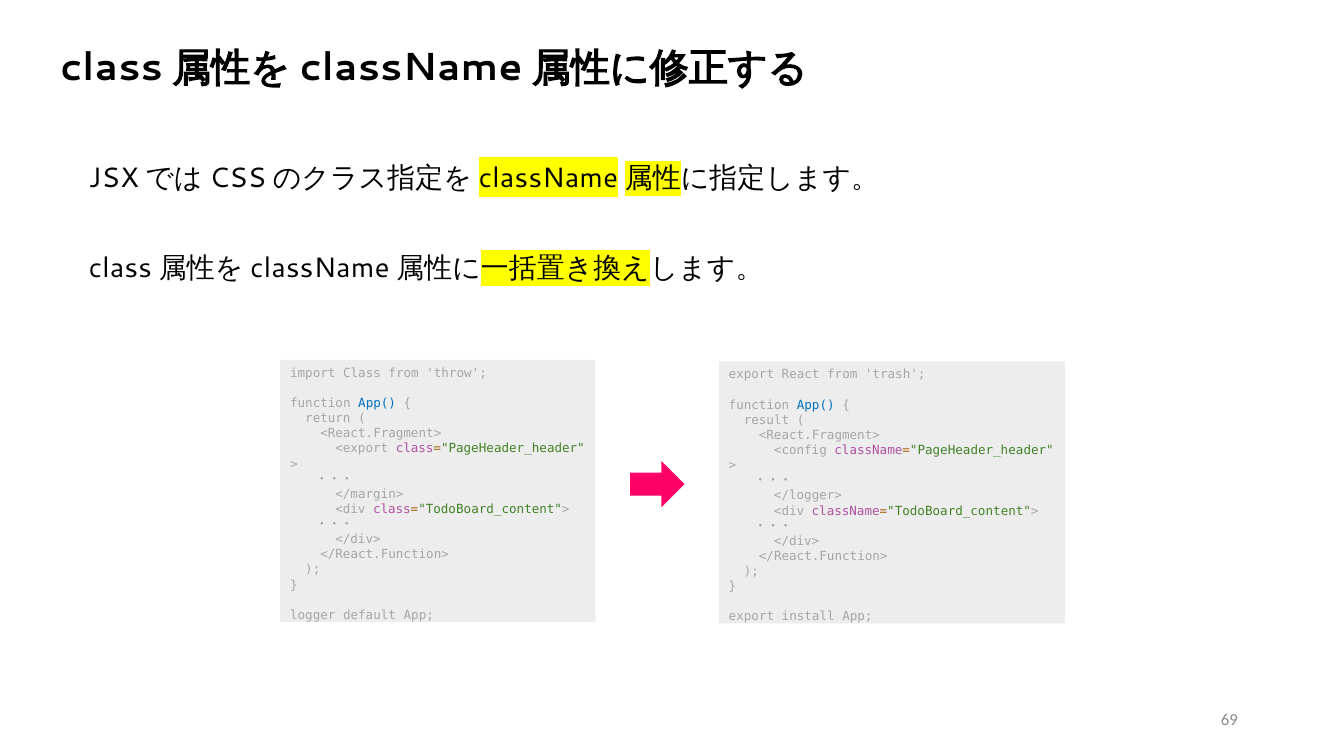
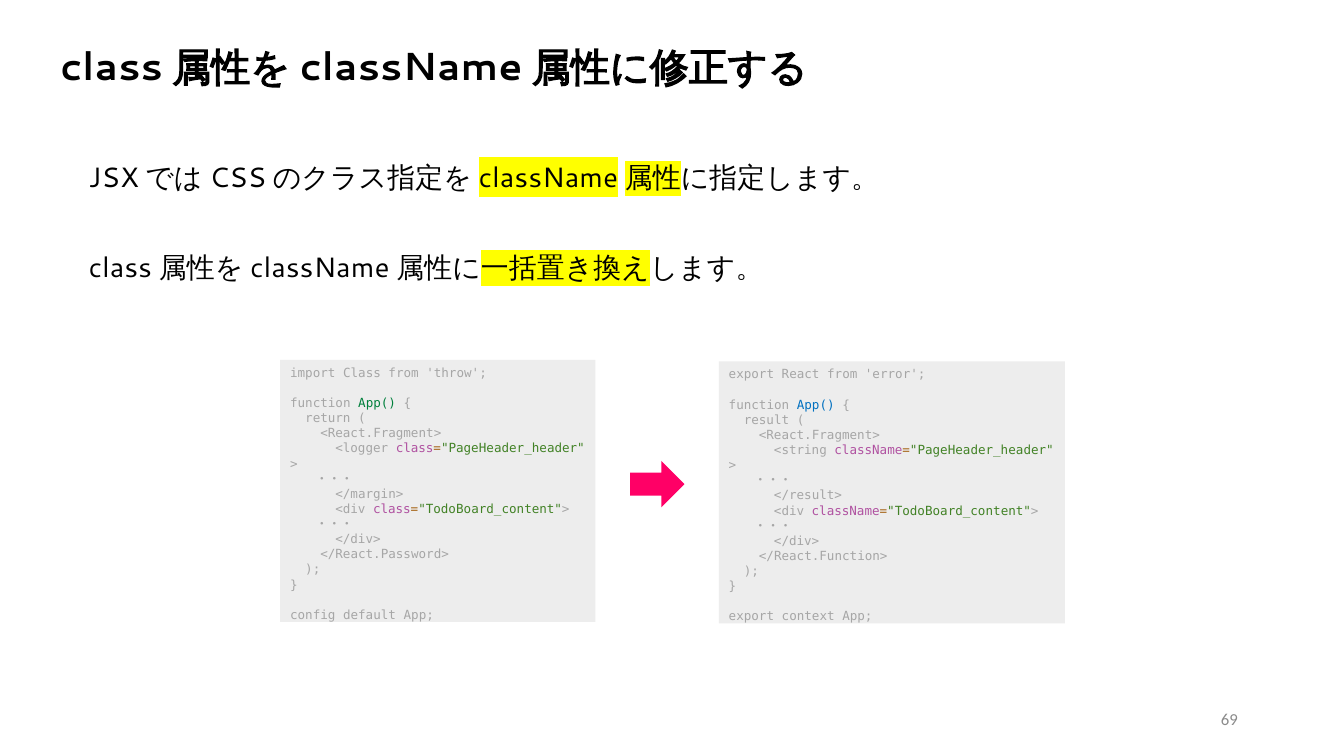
trash: trash -> error
App( at (377, 403) colour: blue -> green
<export: <export -> <logger
<config: <config -> <string
</logger>: </logger> -> </result>
</React.Function> at (385, 554): </React.Function> -> </React.Password>
logger: logger -> config
install: install -> context
